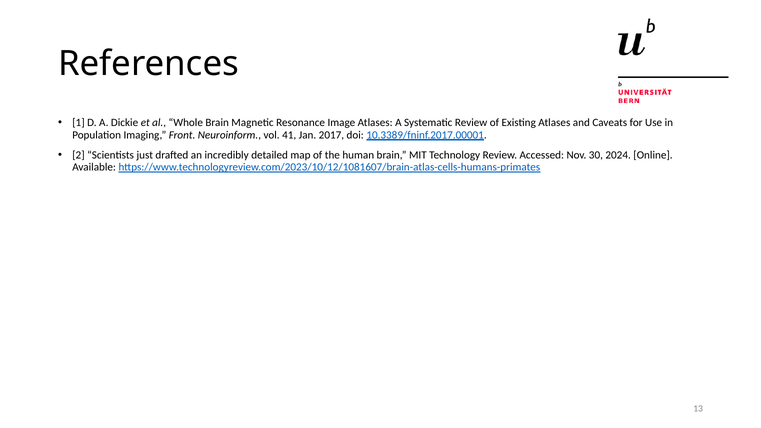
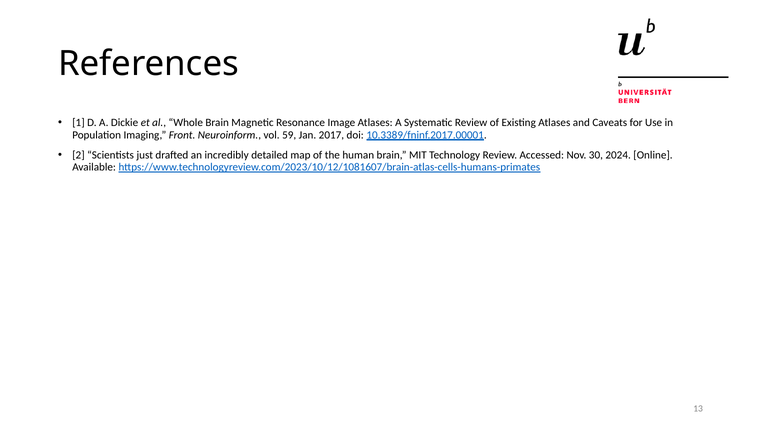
41: 41 -> 59
